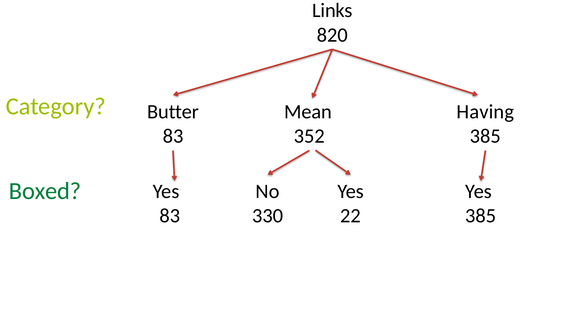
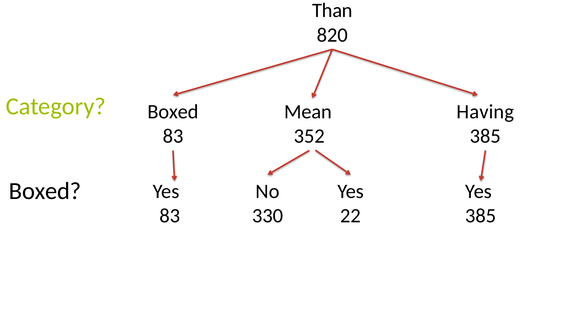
Links: Links -> Than
Butter at (173, 112): Butter -> Boxed
Boxed at (45, 191) colour: green -> black
